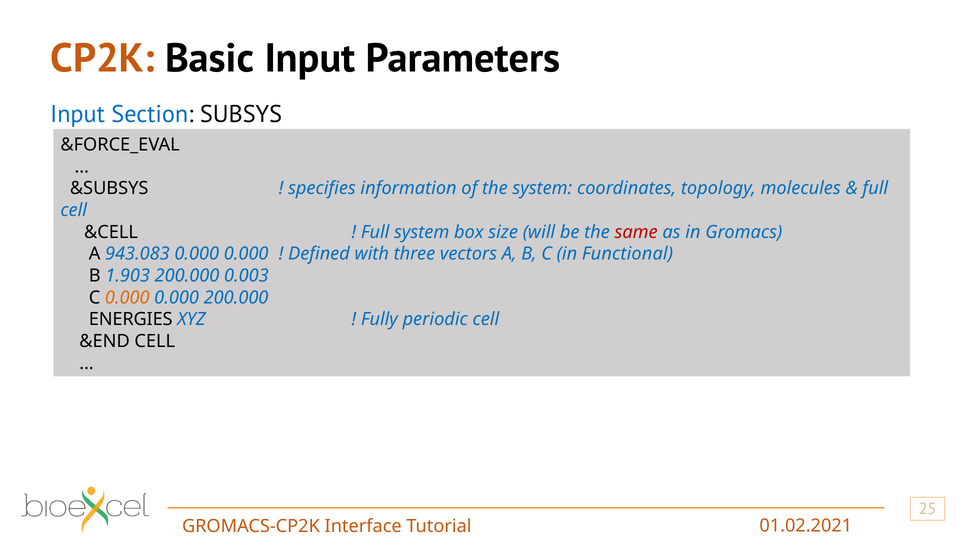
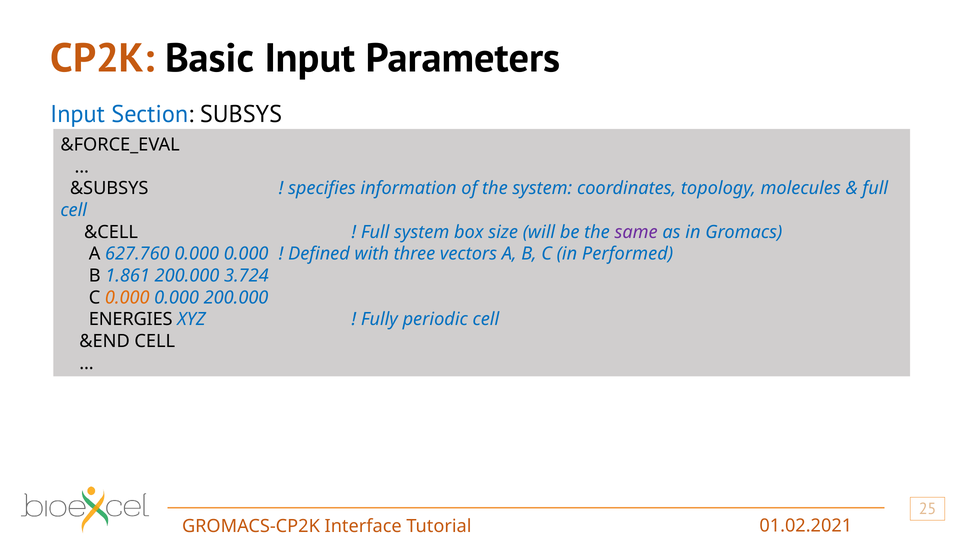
same colour: red -> purple
943.083: 943.083 -> 627.760
Functional: Functional -> Performed
1.903: 1.903 -> 1.861
0.003: 0.003 -> 3.724
